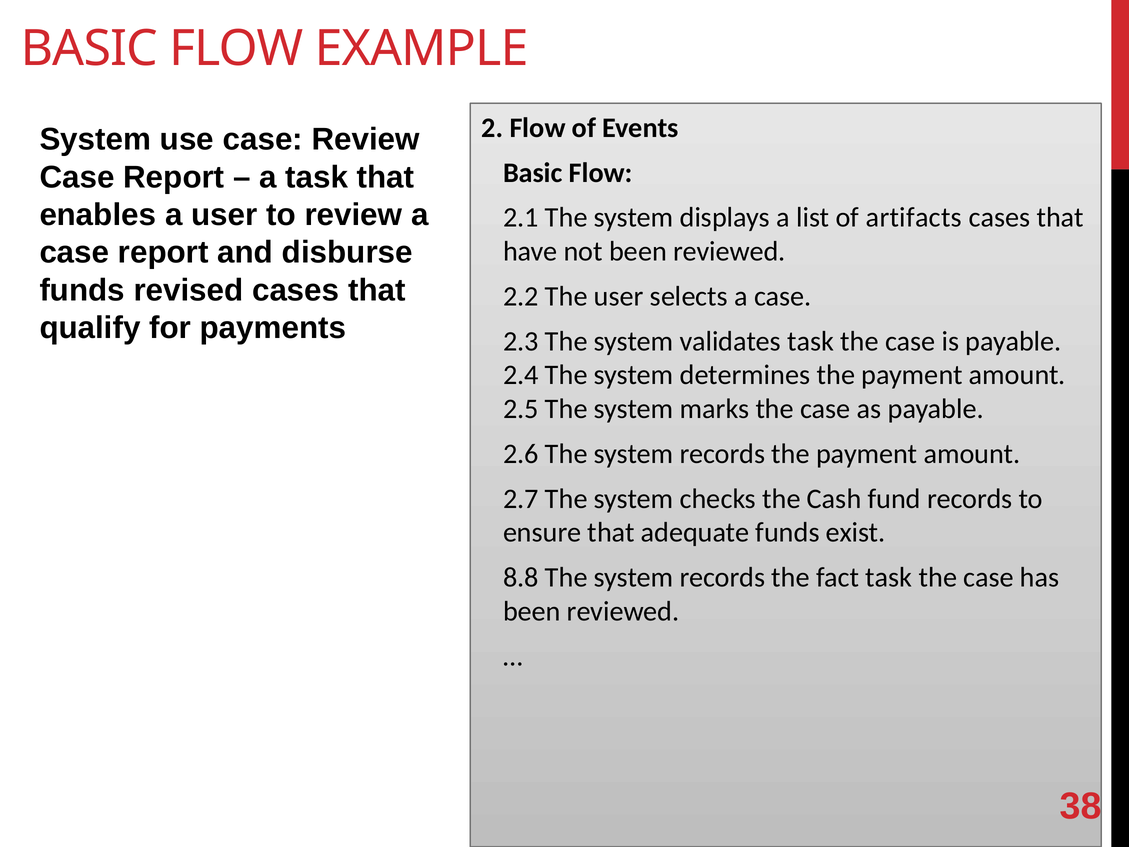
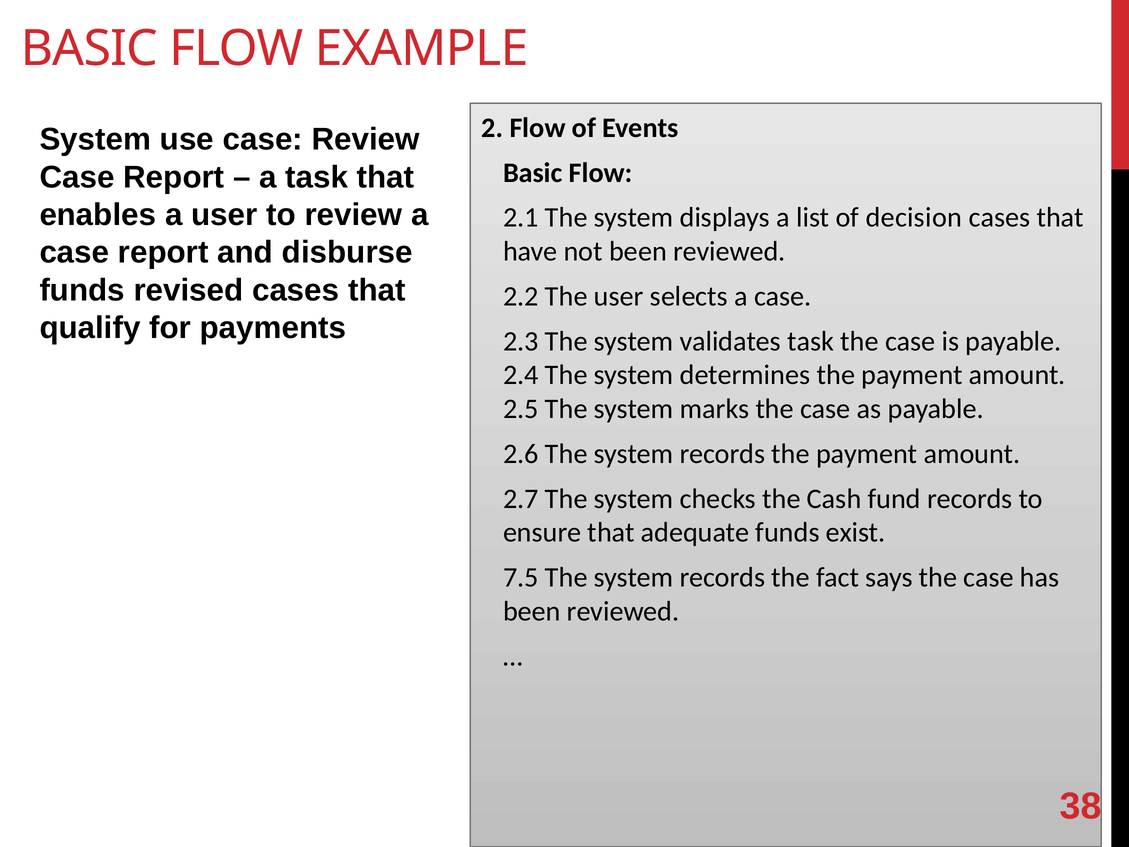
artifacts: artifacts -> decision
8.8: 8.8 -> 7.5
fact task: task -> says
